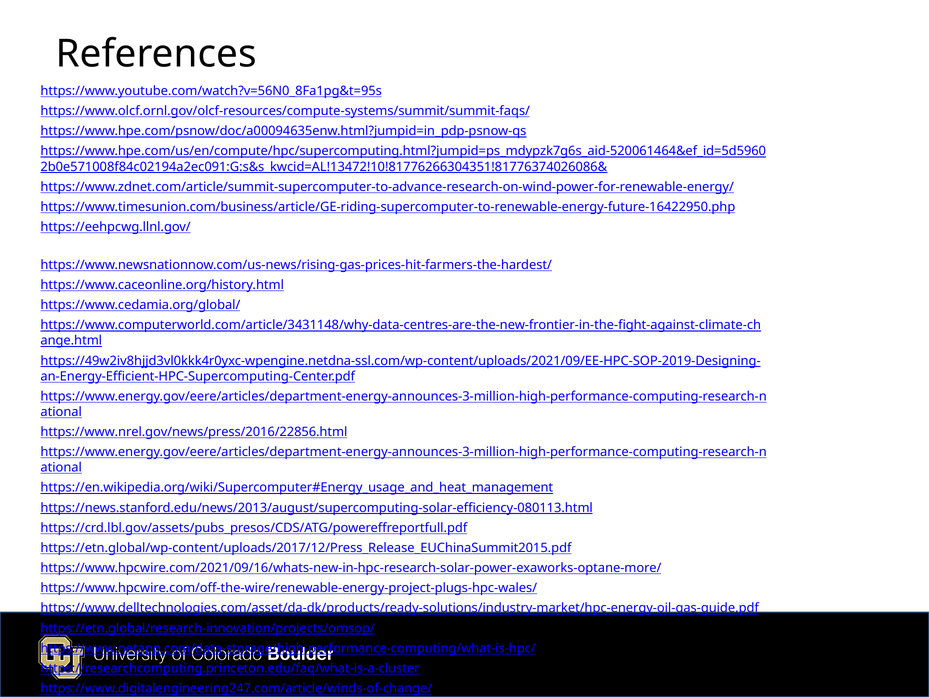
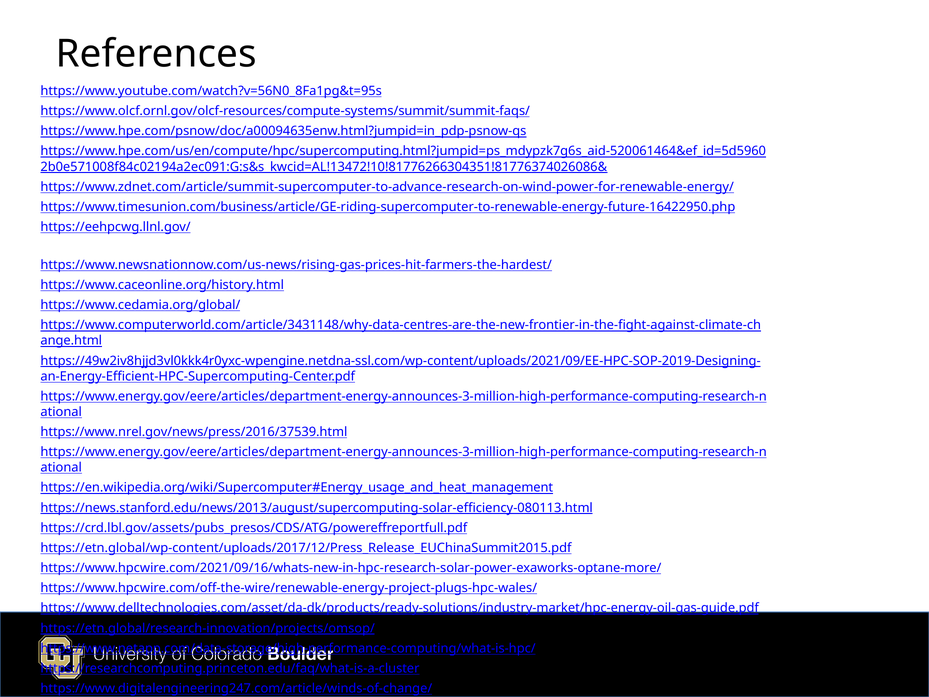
https://www.nrel.gov/news/press/2016/22856.html: https://www.nrel.gov/news/press/2016/22856.html -> https://www.nrel.gov/news/press/2016/37539.html
